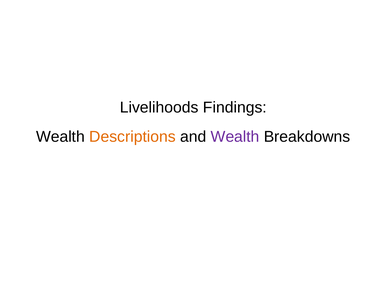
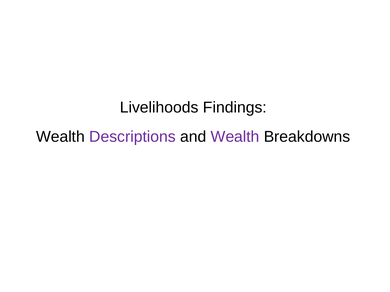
Descriptions colour: orange -> purple
